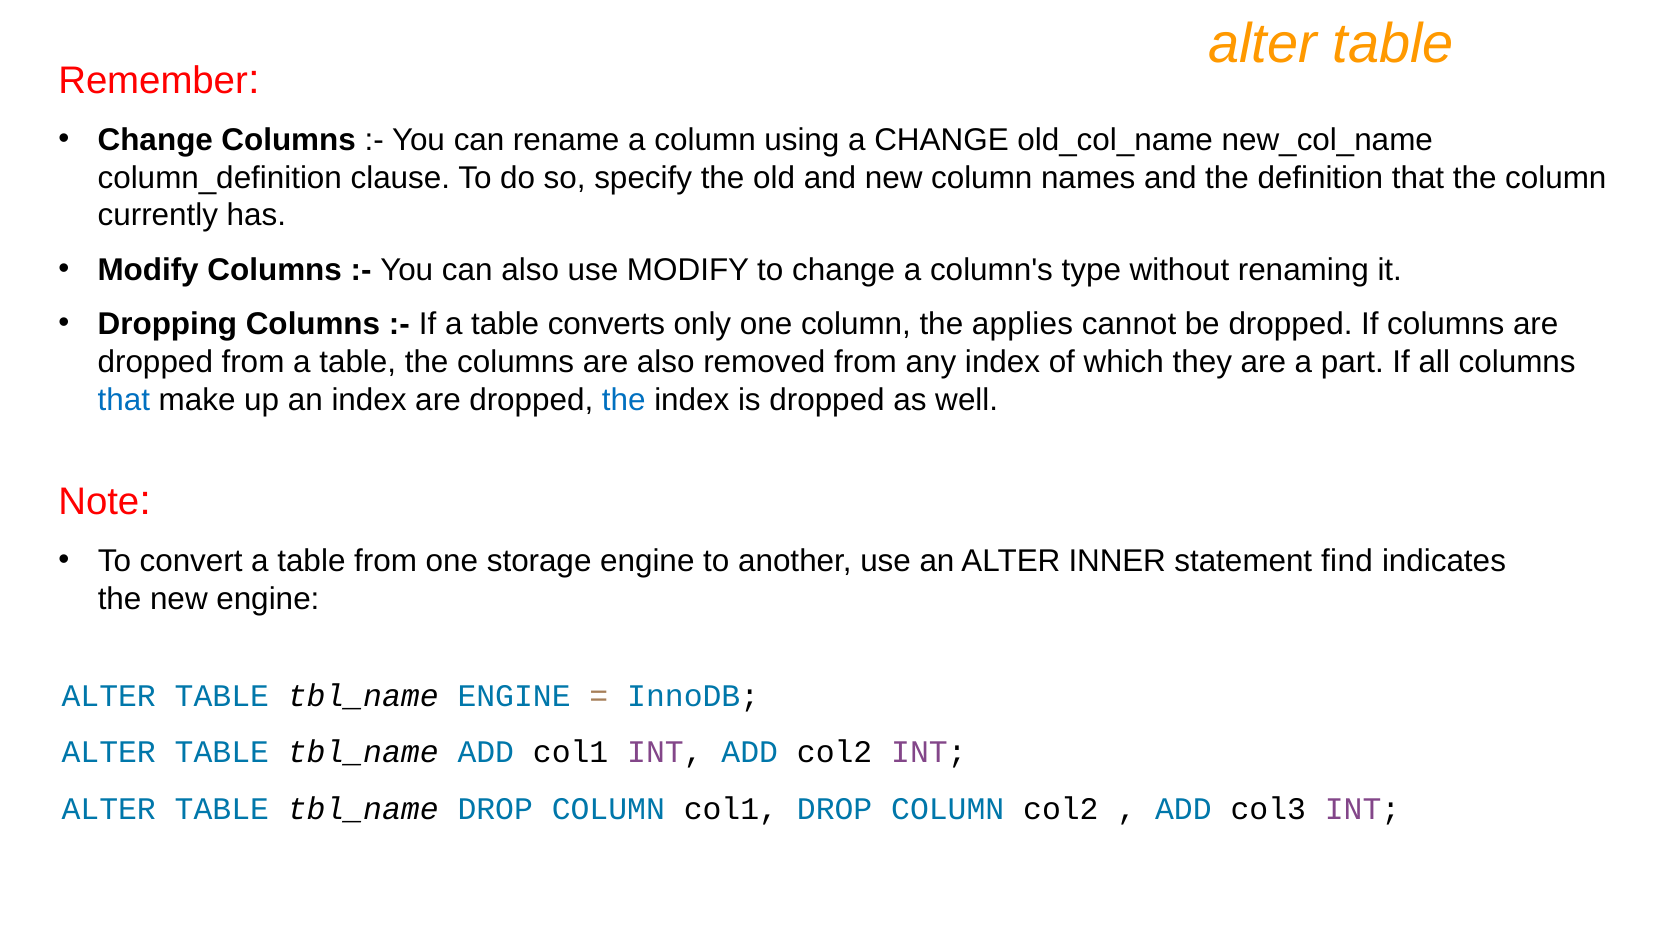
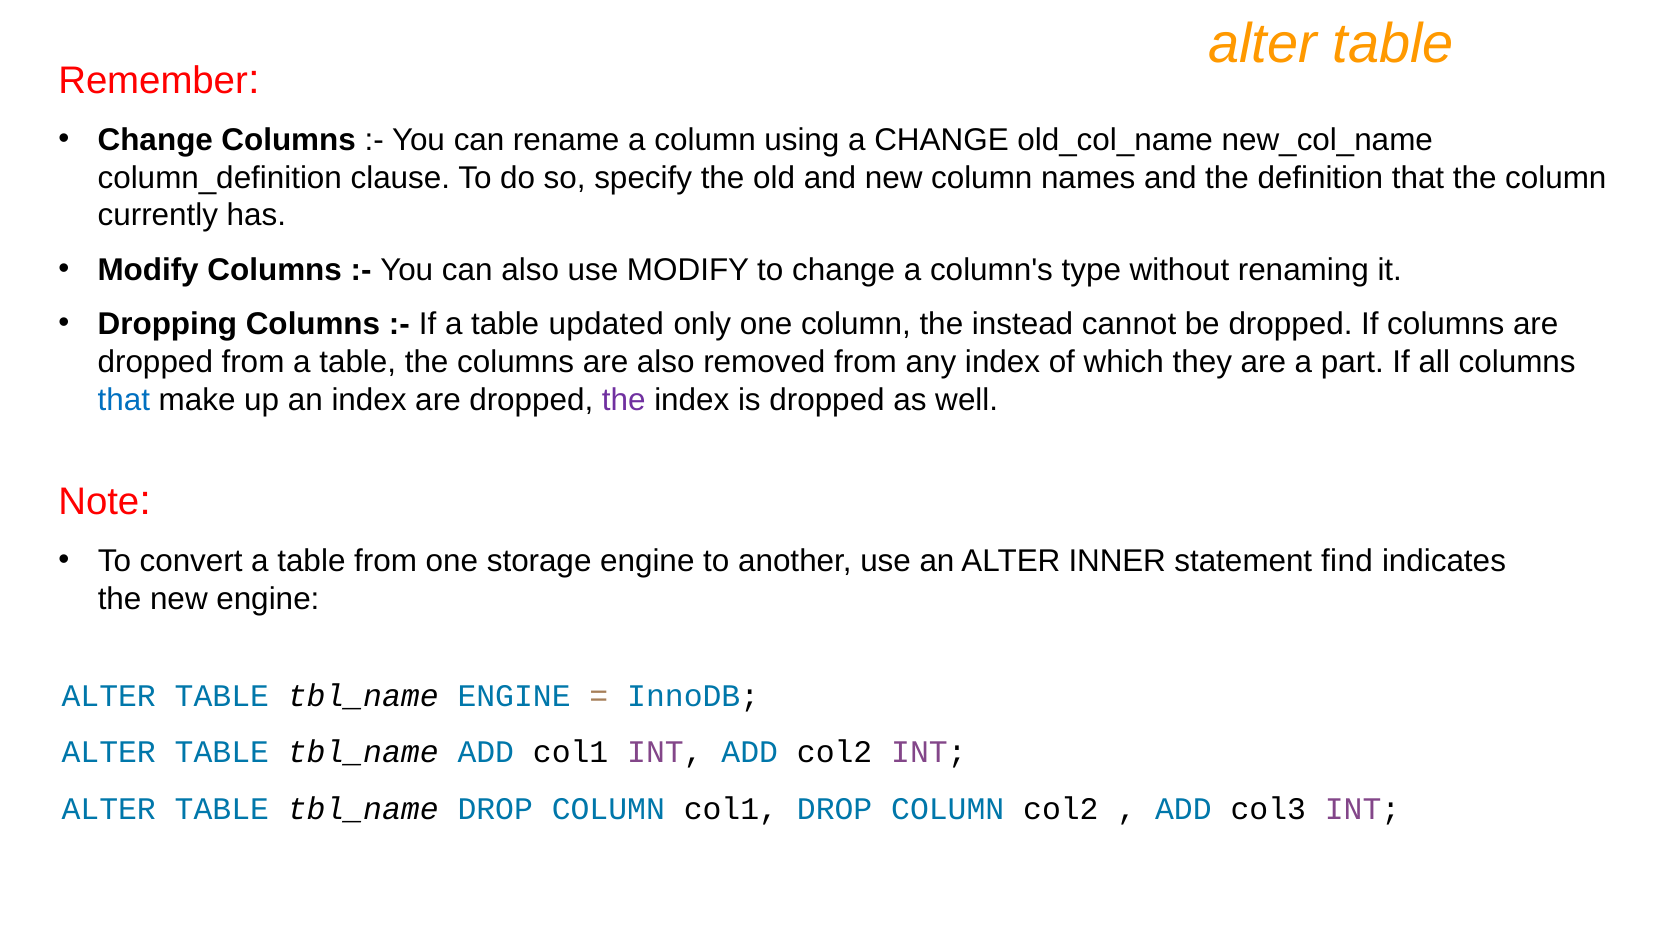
converts: converts -> updated
applies: applies -> instead
the at (624, 400) colour: blue -> purple
